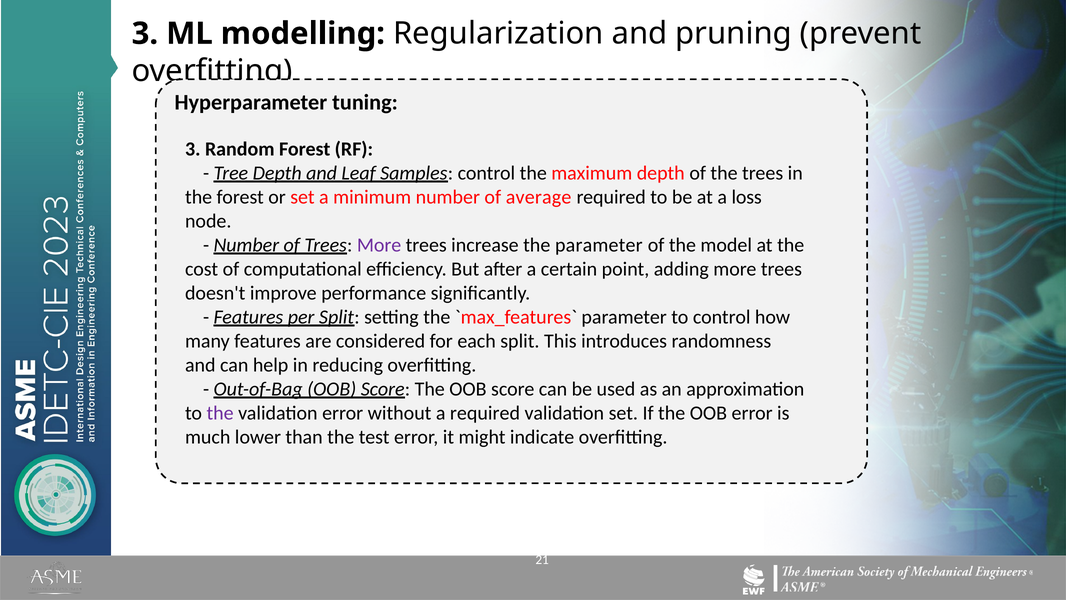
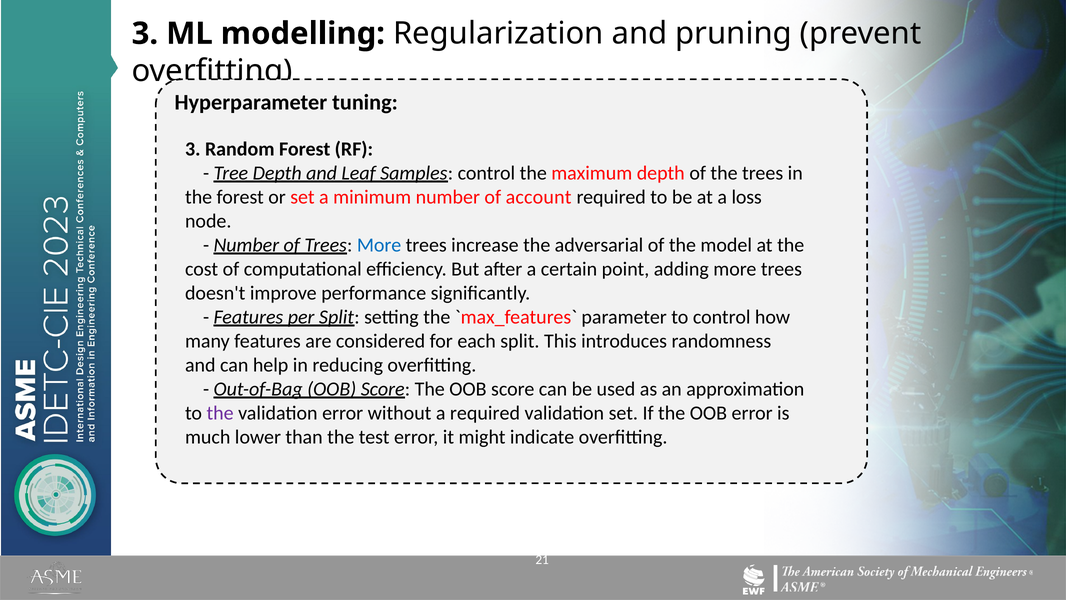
average: average -> account
More at (379, 245) colour: purple -> blue
the parameter: parameter -> adversarial
